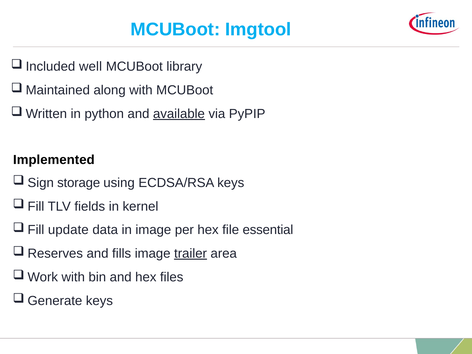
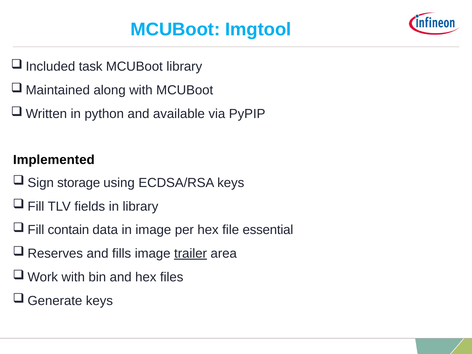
well: well -> task
available underline: present -> none
in kernel: kernel -> library
update: update -> contain
